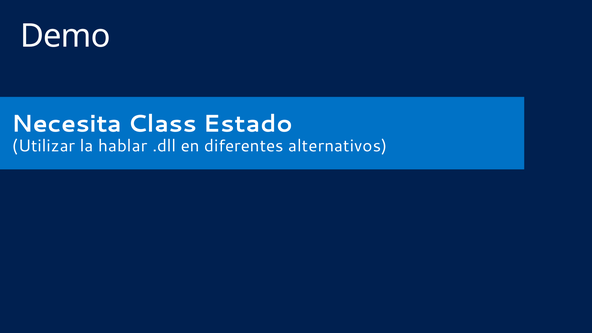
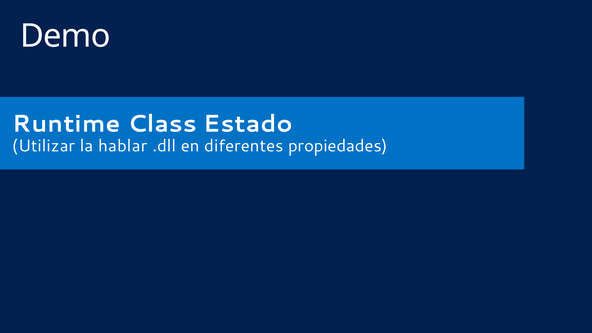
Necesita: Necesita -> Runtime
alternativos: alternativos -> propiedades
